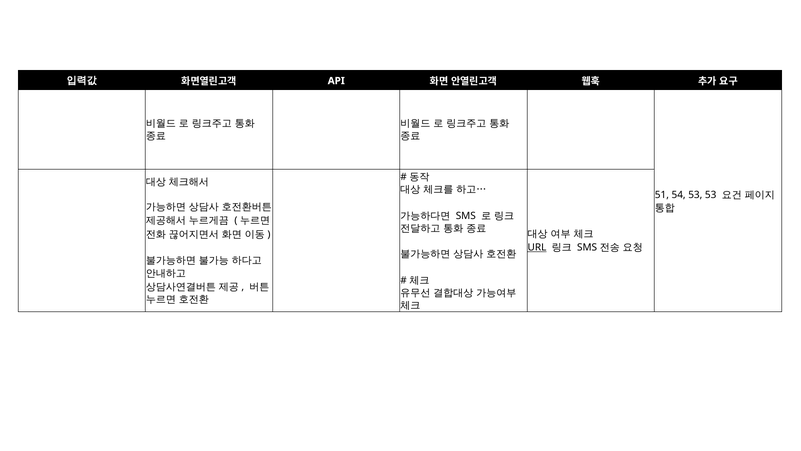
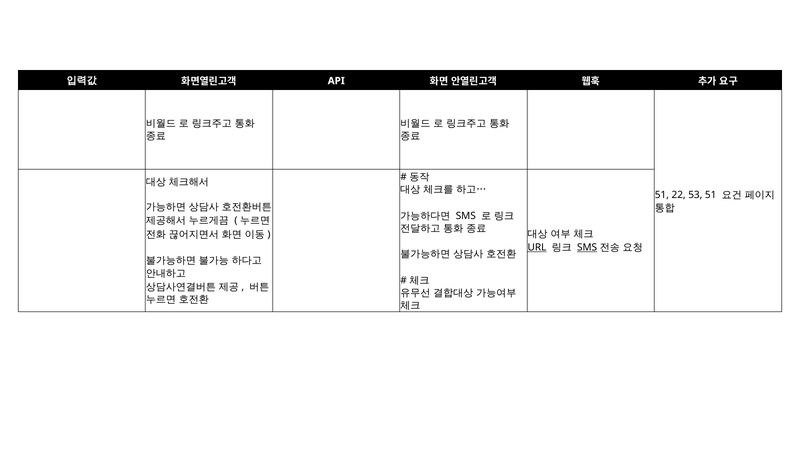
54: 54 -> 22
53 53: 53 -> 51
SMS at (587, 247) underline: none -> present
